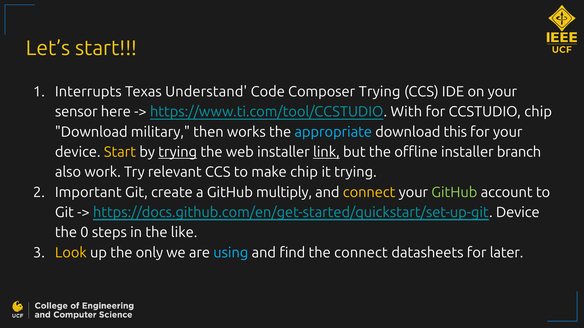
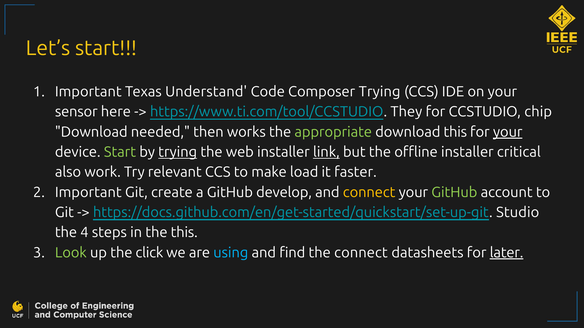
Interrupts at (88, 92): Interrupts -> Important
With: With -> They
military: military -> needed
appropriate colour: light blue -> light green
your at (508, 132) underline: none -> present
Start at (120, 152) colour: yellow -> light green
branch: branch -> critical
make chip: chip -> load
it trying: trying -> faster
multiply: multiply -> develop
https://docs.github.com/en/get-started/quickstart/set-up-git Device: Device -> Studio
0: 0 -> 4
the like: like -> this
Look colour: yellow -> light green
only: only -> click
later underline: none -> present
